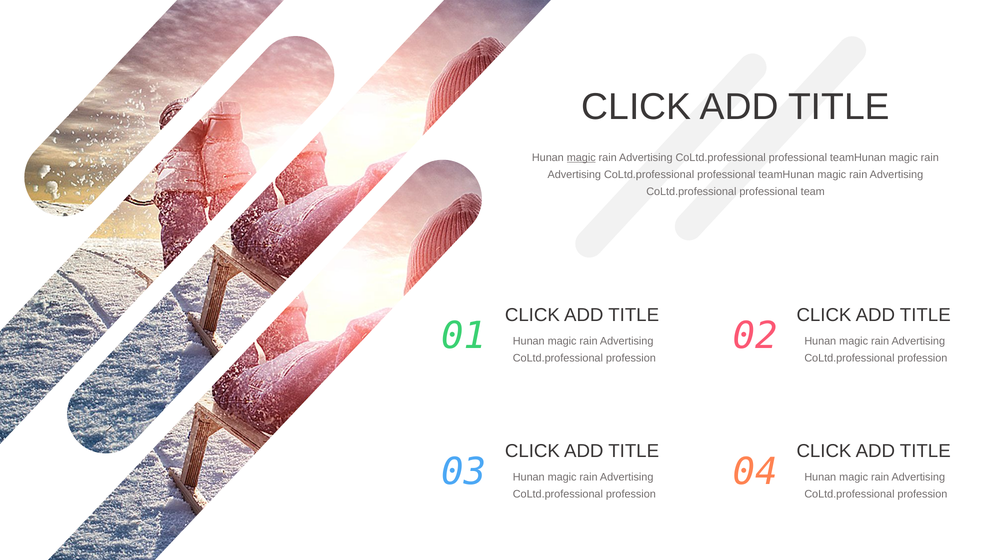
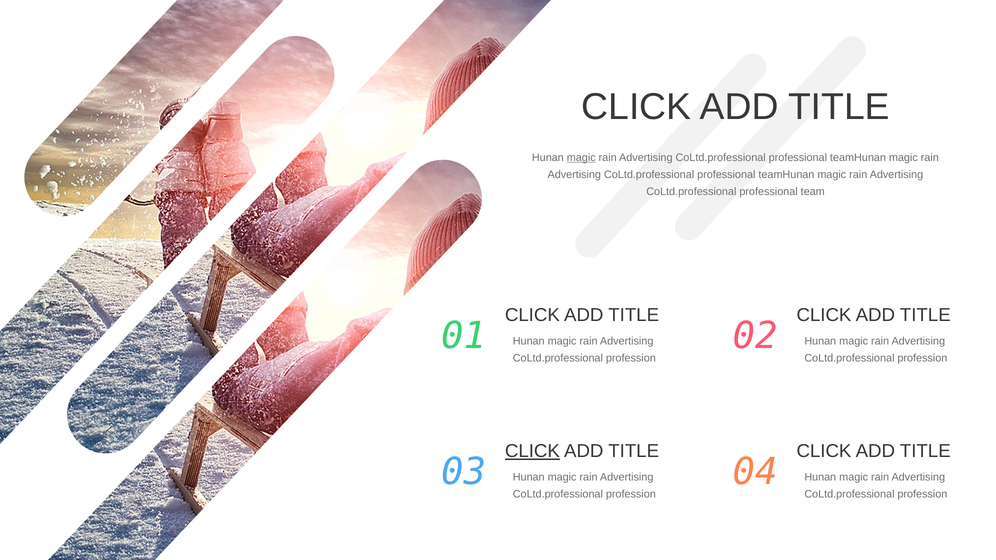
CLICK at (532, 451) underline: none -> present
